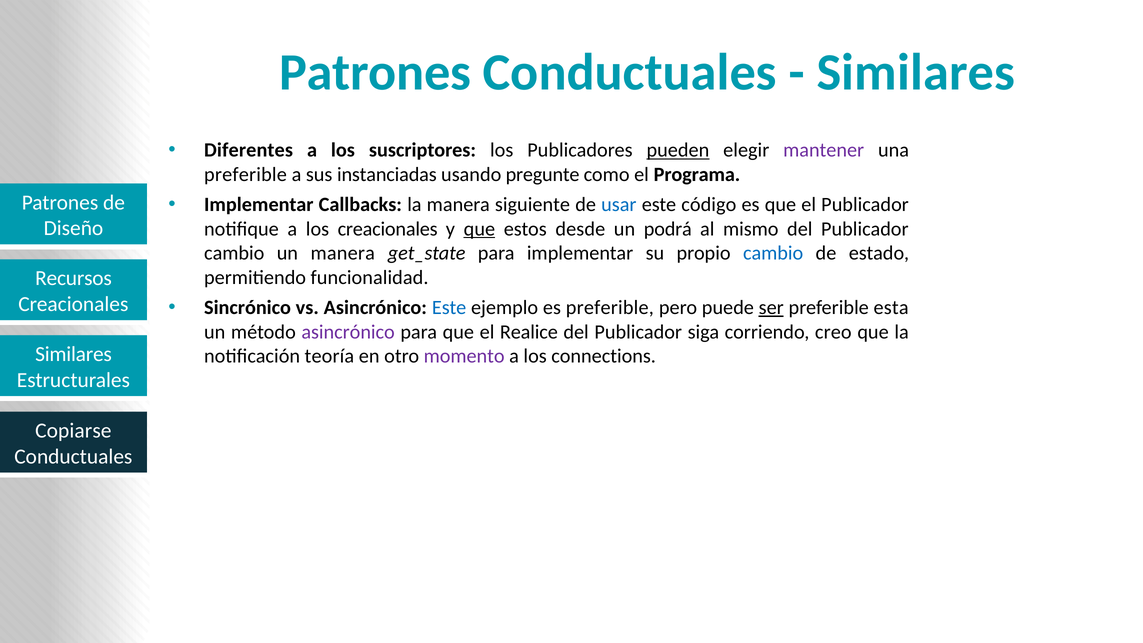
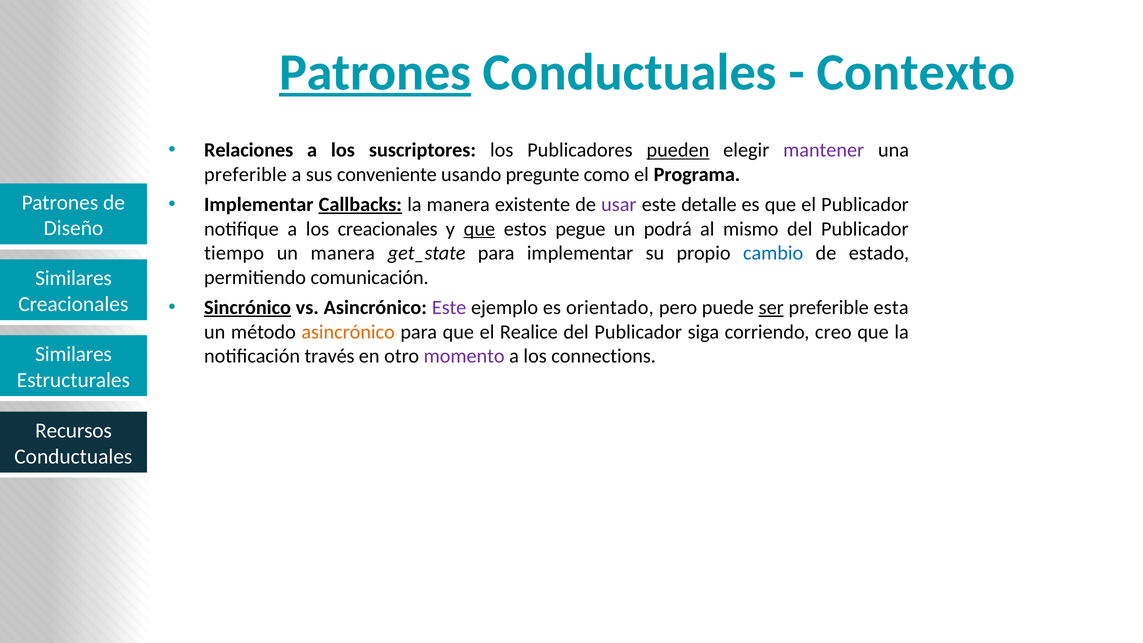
Patrones at (375, 72) underline: none -> present
Similares at (916, 72): Similares -> Contexto
Diferentes: Diferentes -> Relaciones
instanciadas: instanciadas -> conveniente
Callbacks underline: none -> present
siguiente: siguiente -> existente
usar colour: blue -> purple
código: código -> detalle
desde: desde -> pegue
cambio at (234, 253): cambio -> tiempo
funcionalidad: funcionalidad -> comunicación
Recursos at (73, 278): Recursos -> Similares
Sincrónico underline: none -> present
Este at (449, 308) colour: blue -> purple
es preferible: preferible -> orientado
asincrónico at (348, 332) colour: purple -> orange
teoría: teoría -> través
Copiarse: Copiarse -> Recursos
